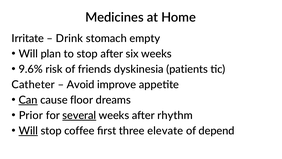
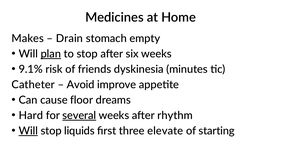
Irritate: Irritate -> Makes
Drink: Drink -> Drain
plan underline: none -> present
9.6%: 9.6% -> 9.1%
patients: patients -> minutes
Can underline: present -> none
Prior: Prior -> Hard
coffee: coffee -> liquids
depend: depend -> starting
